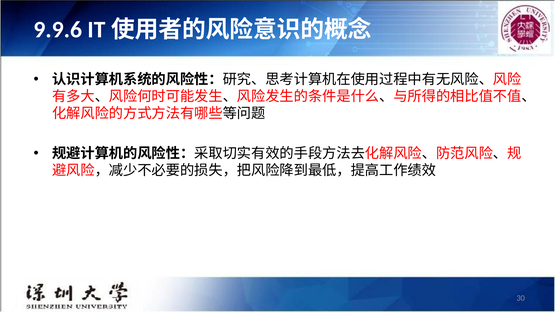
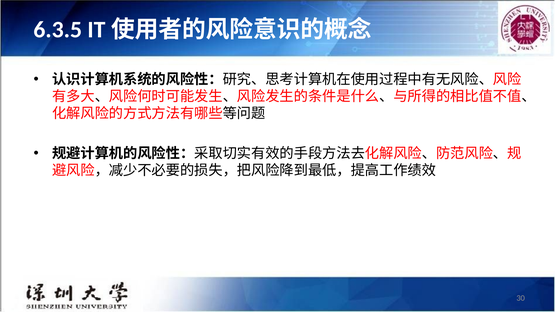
9.9.6: 9.9.6 -> 6.3.5
